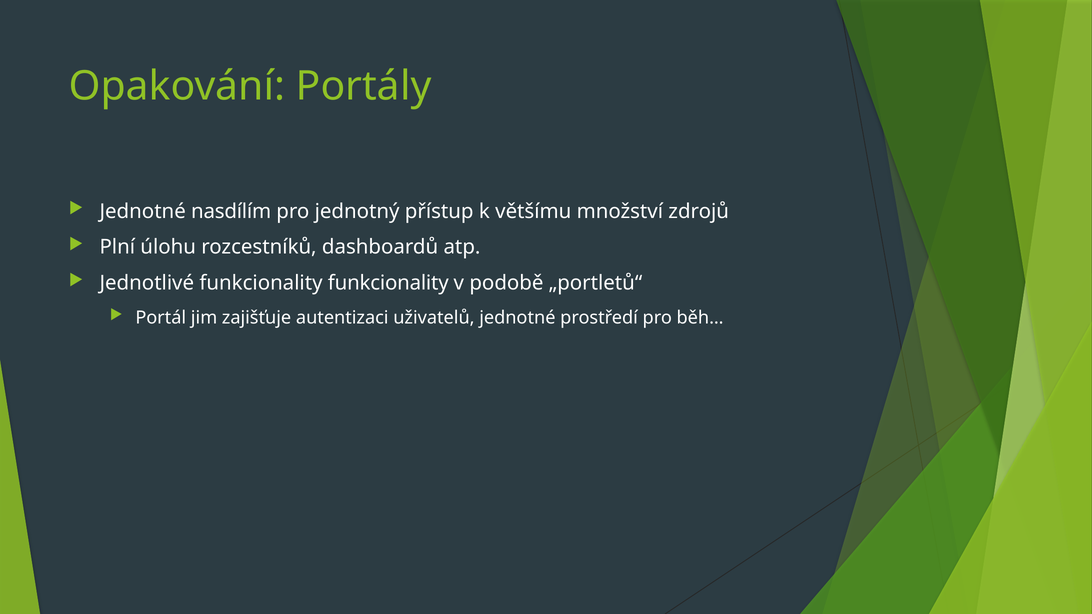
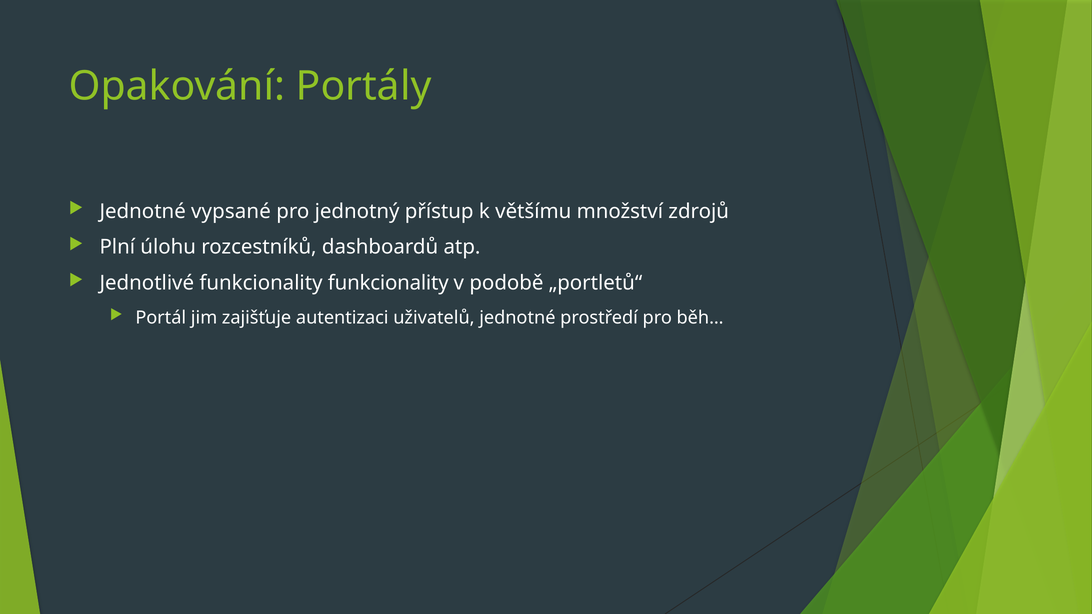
nasdílím: nasdílím -> vypsané
